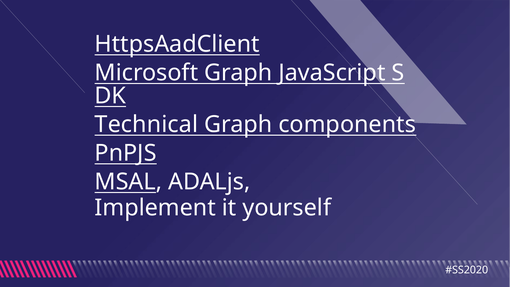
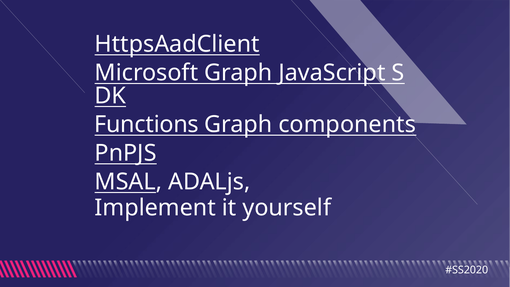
Technical: Technical -> Functions
